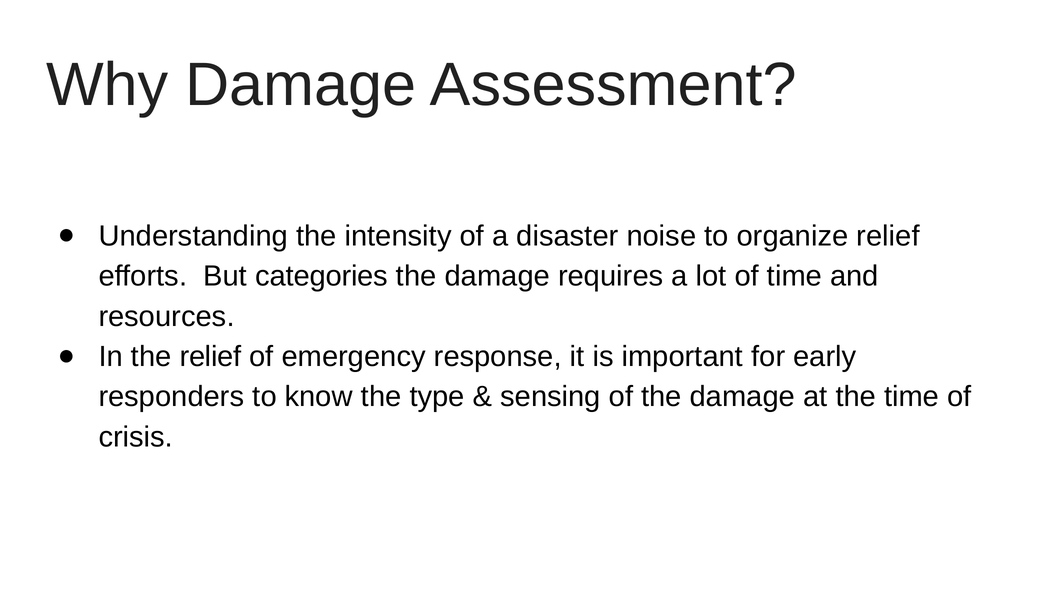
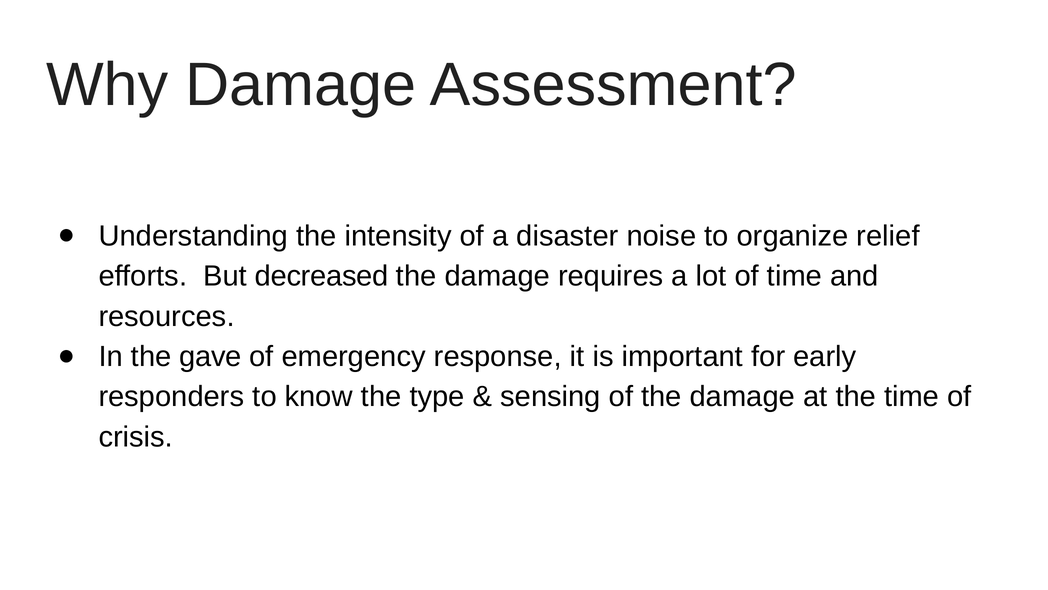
categories: categories -> decreased
the relief: relief -> gave
